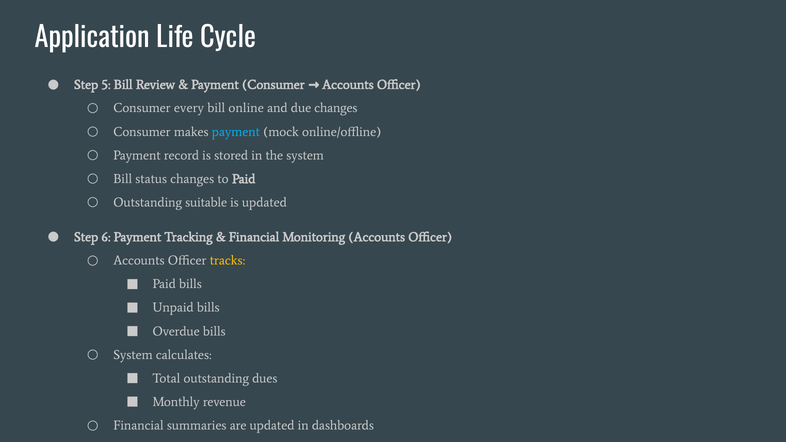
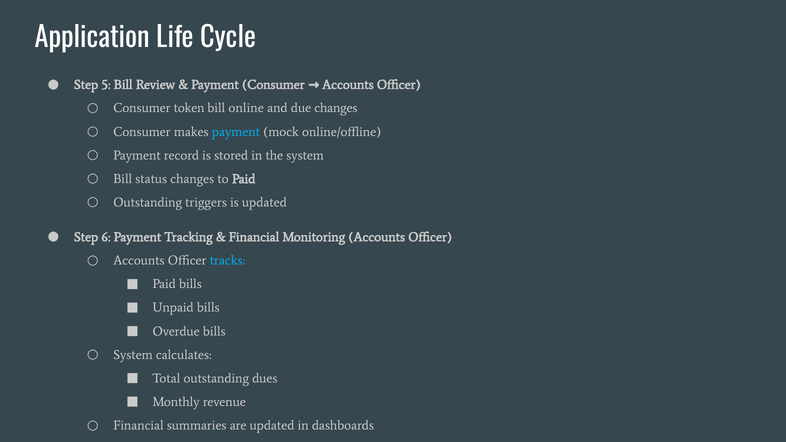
every: every -> token
suitable: suitable -> triggers
tracks colour: yellow -> light blue
